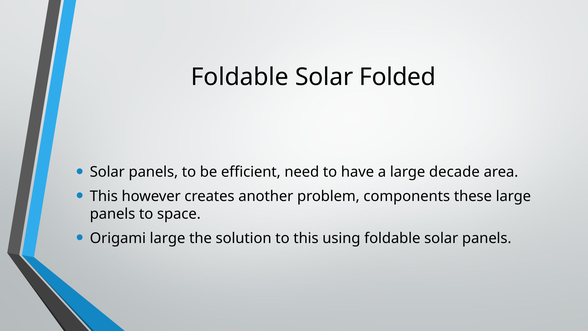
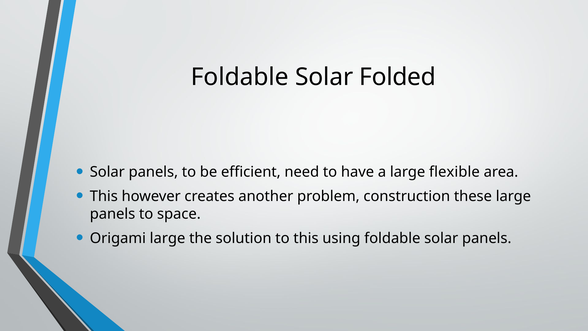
decade: decade -> flexible
components: components -> construction
